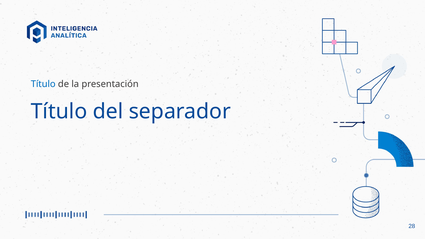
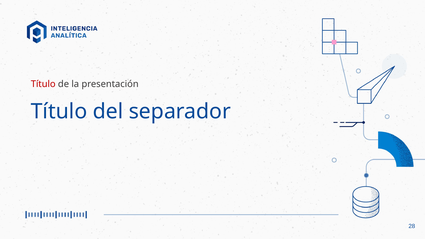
Título at (43, 84) colour: blue -> red
